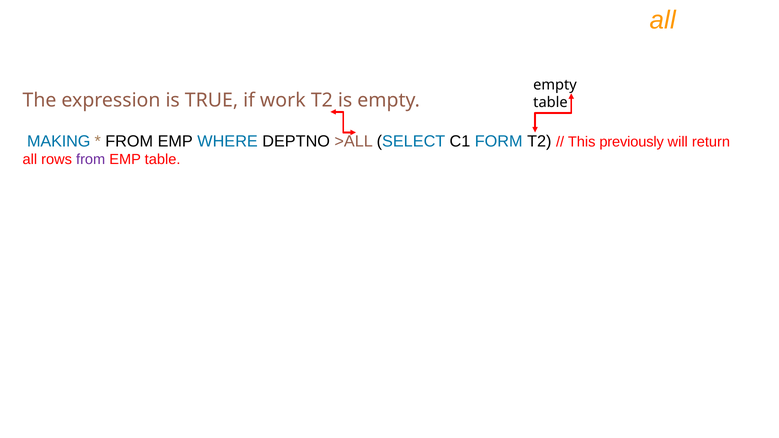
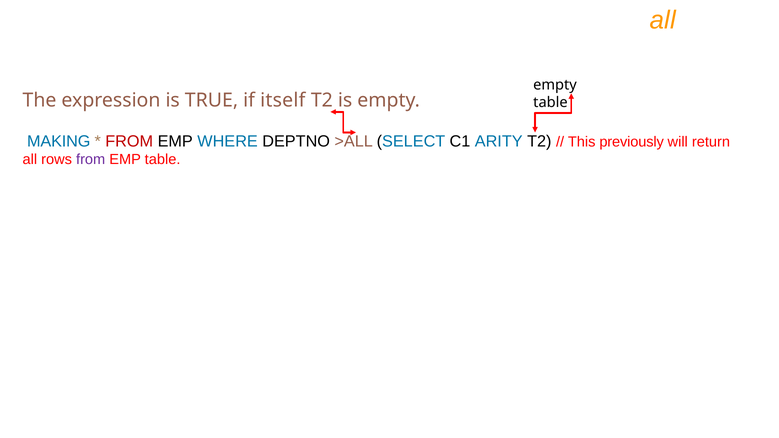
work: work -> itself
FROM at (129, 141) colour: black -> red
FORM: FORM -> ARITY
